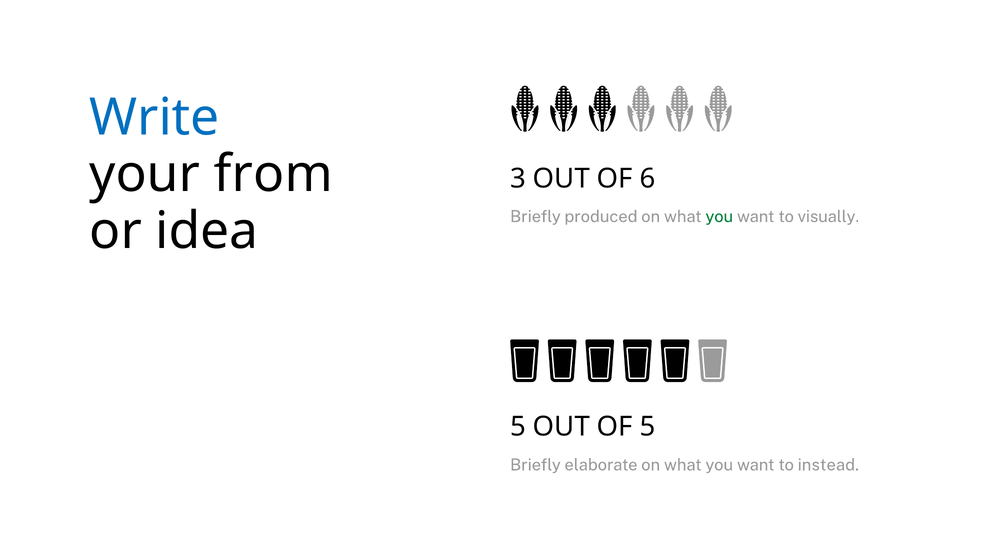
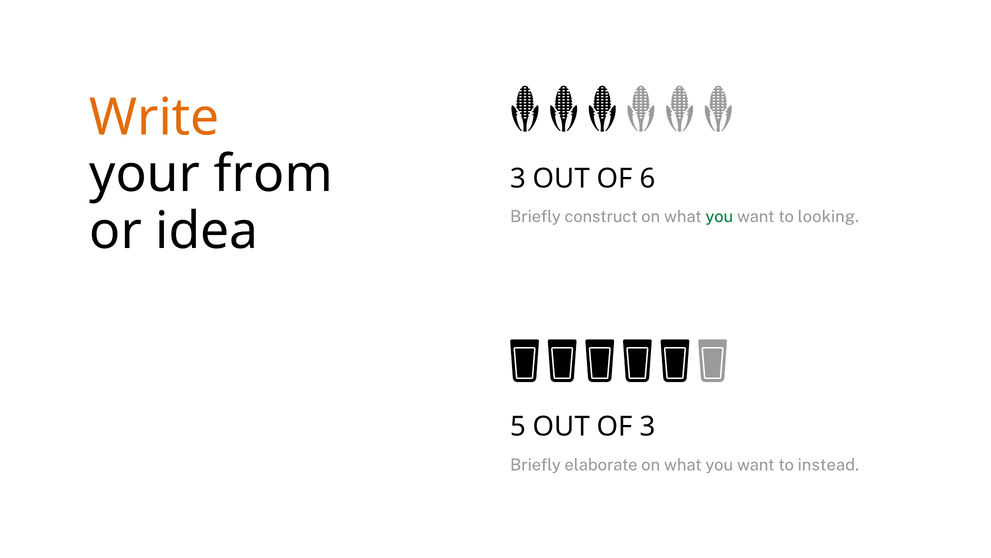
Write colour: blue -> orange
produced: produced -> construct
visually: visually -> looking
OF 5: 5 -> 3
